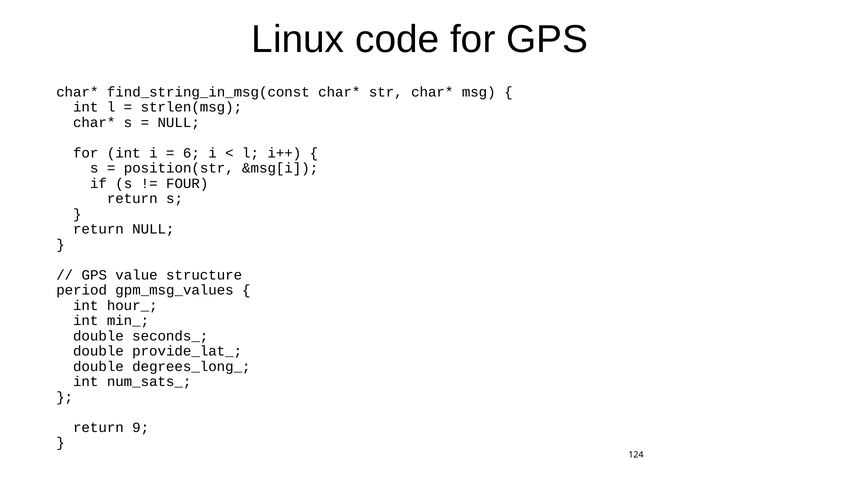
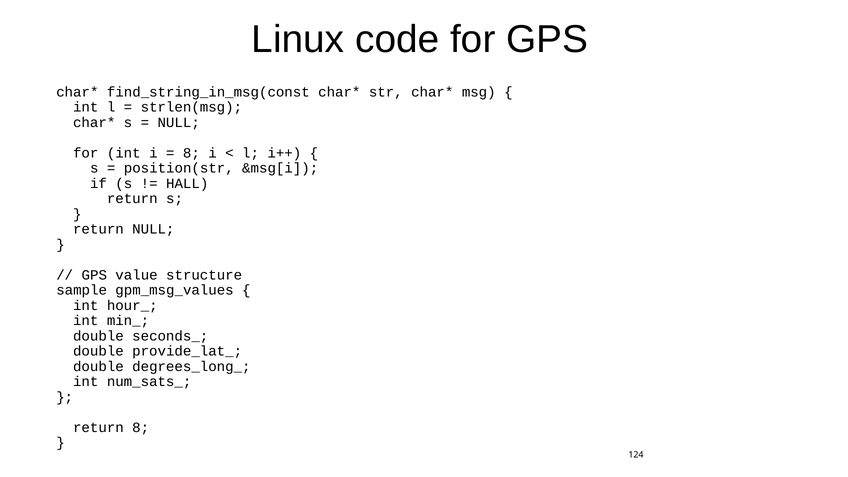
6 at (191, 153): 6 -> 8
FOUR: FOUR -> HALL
period: period -> sample
return 9: 9 -> 8
